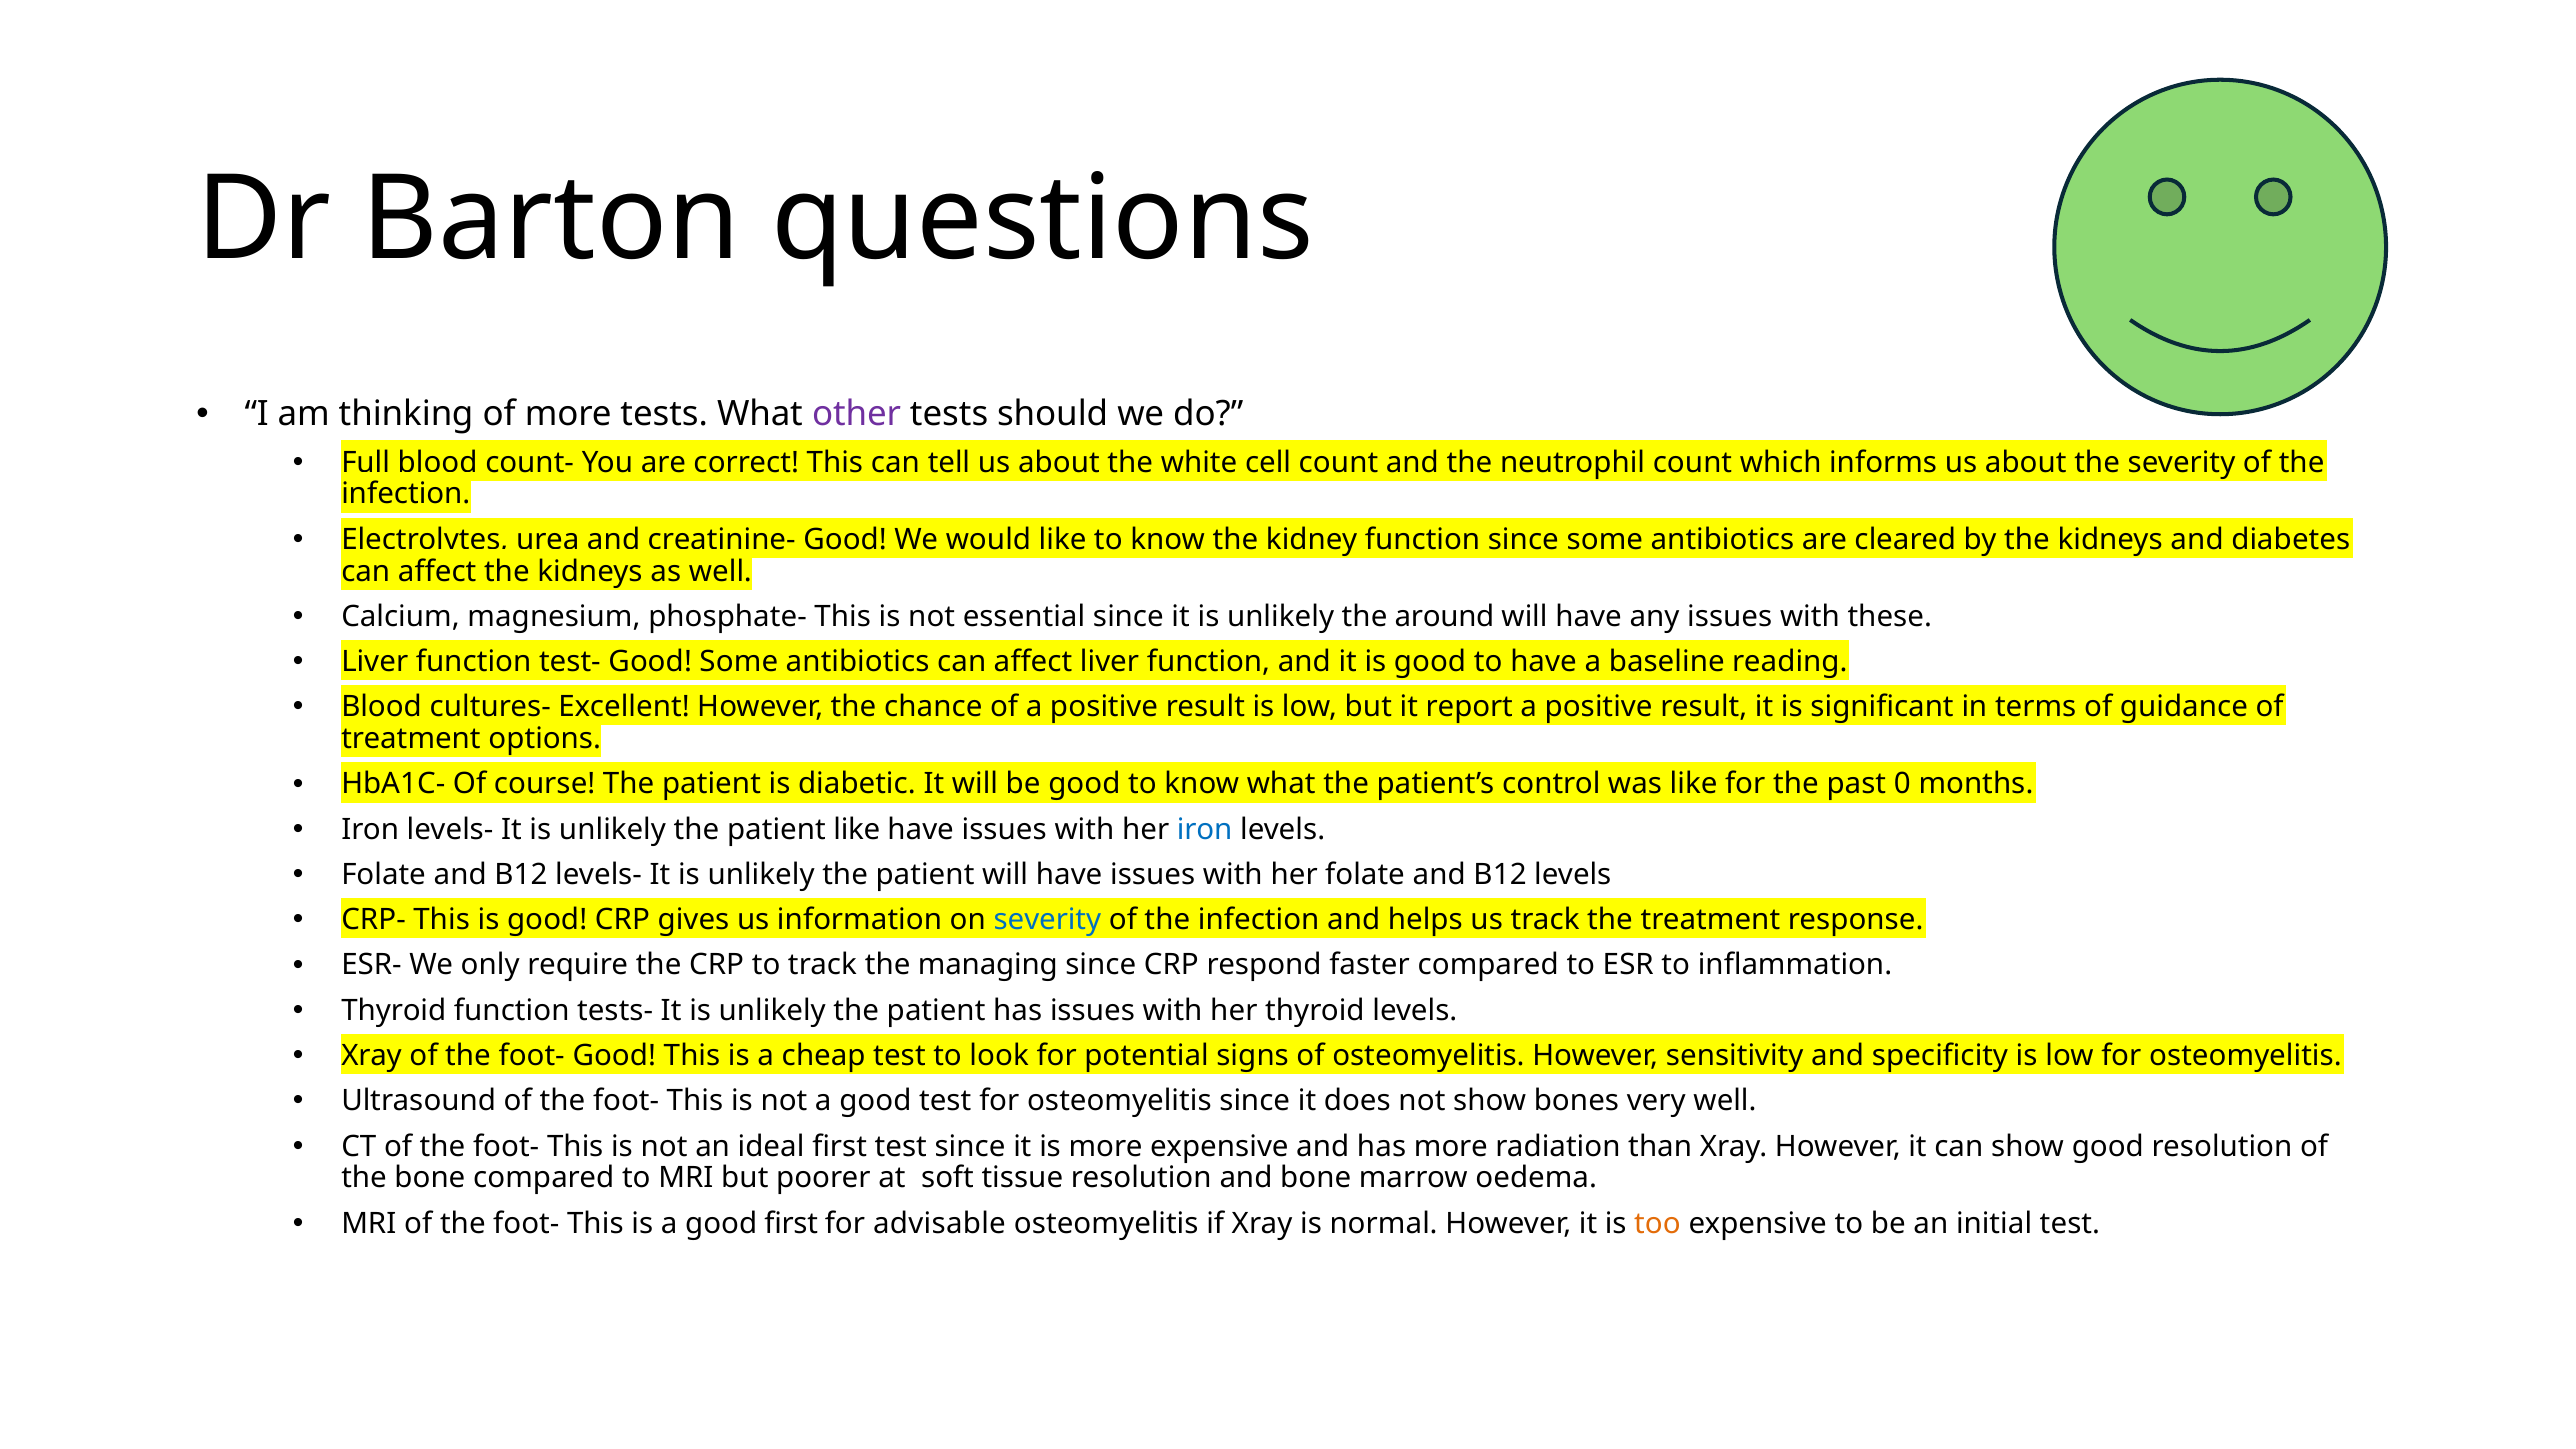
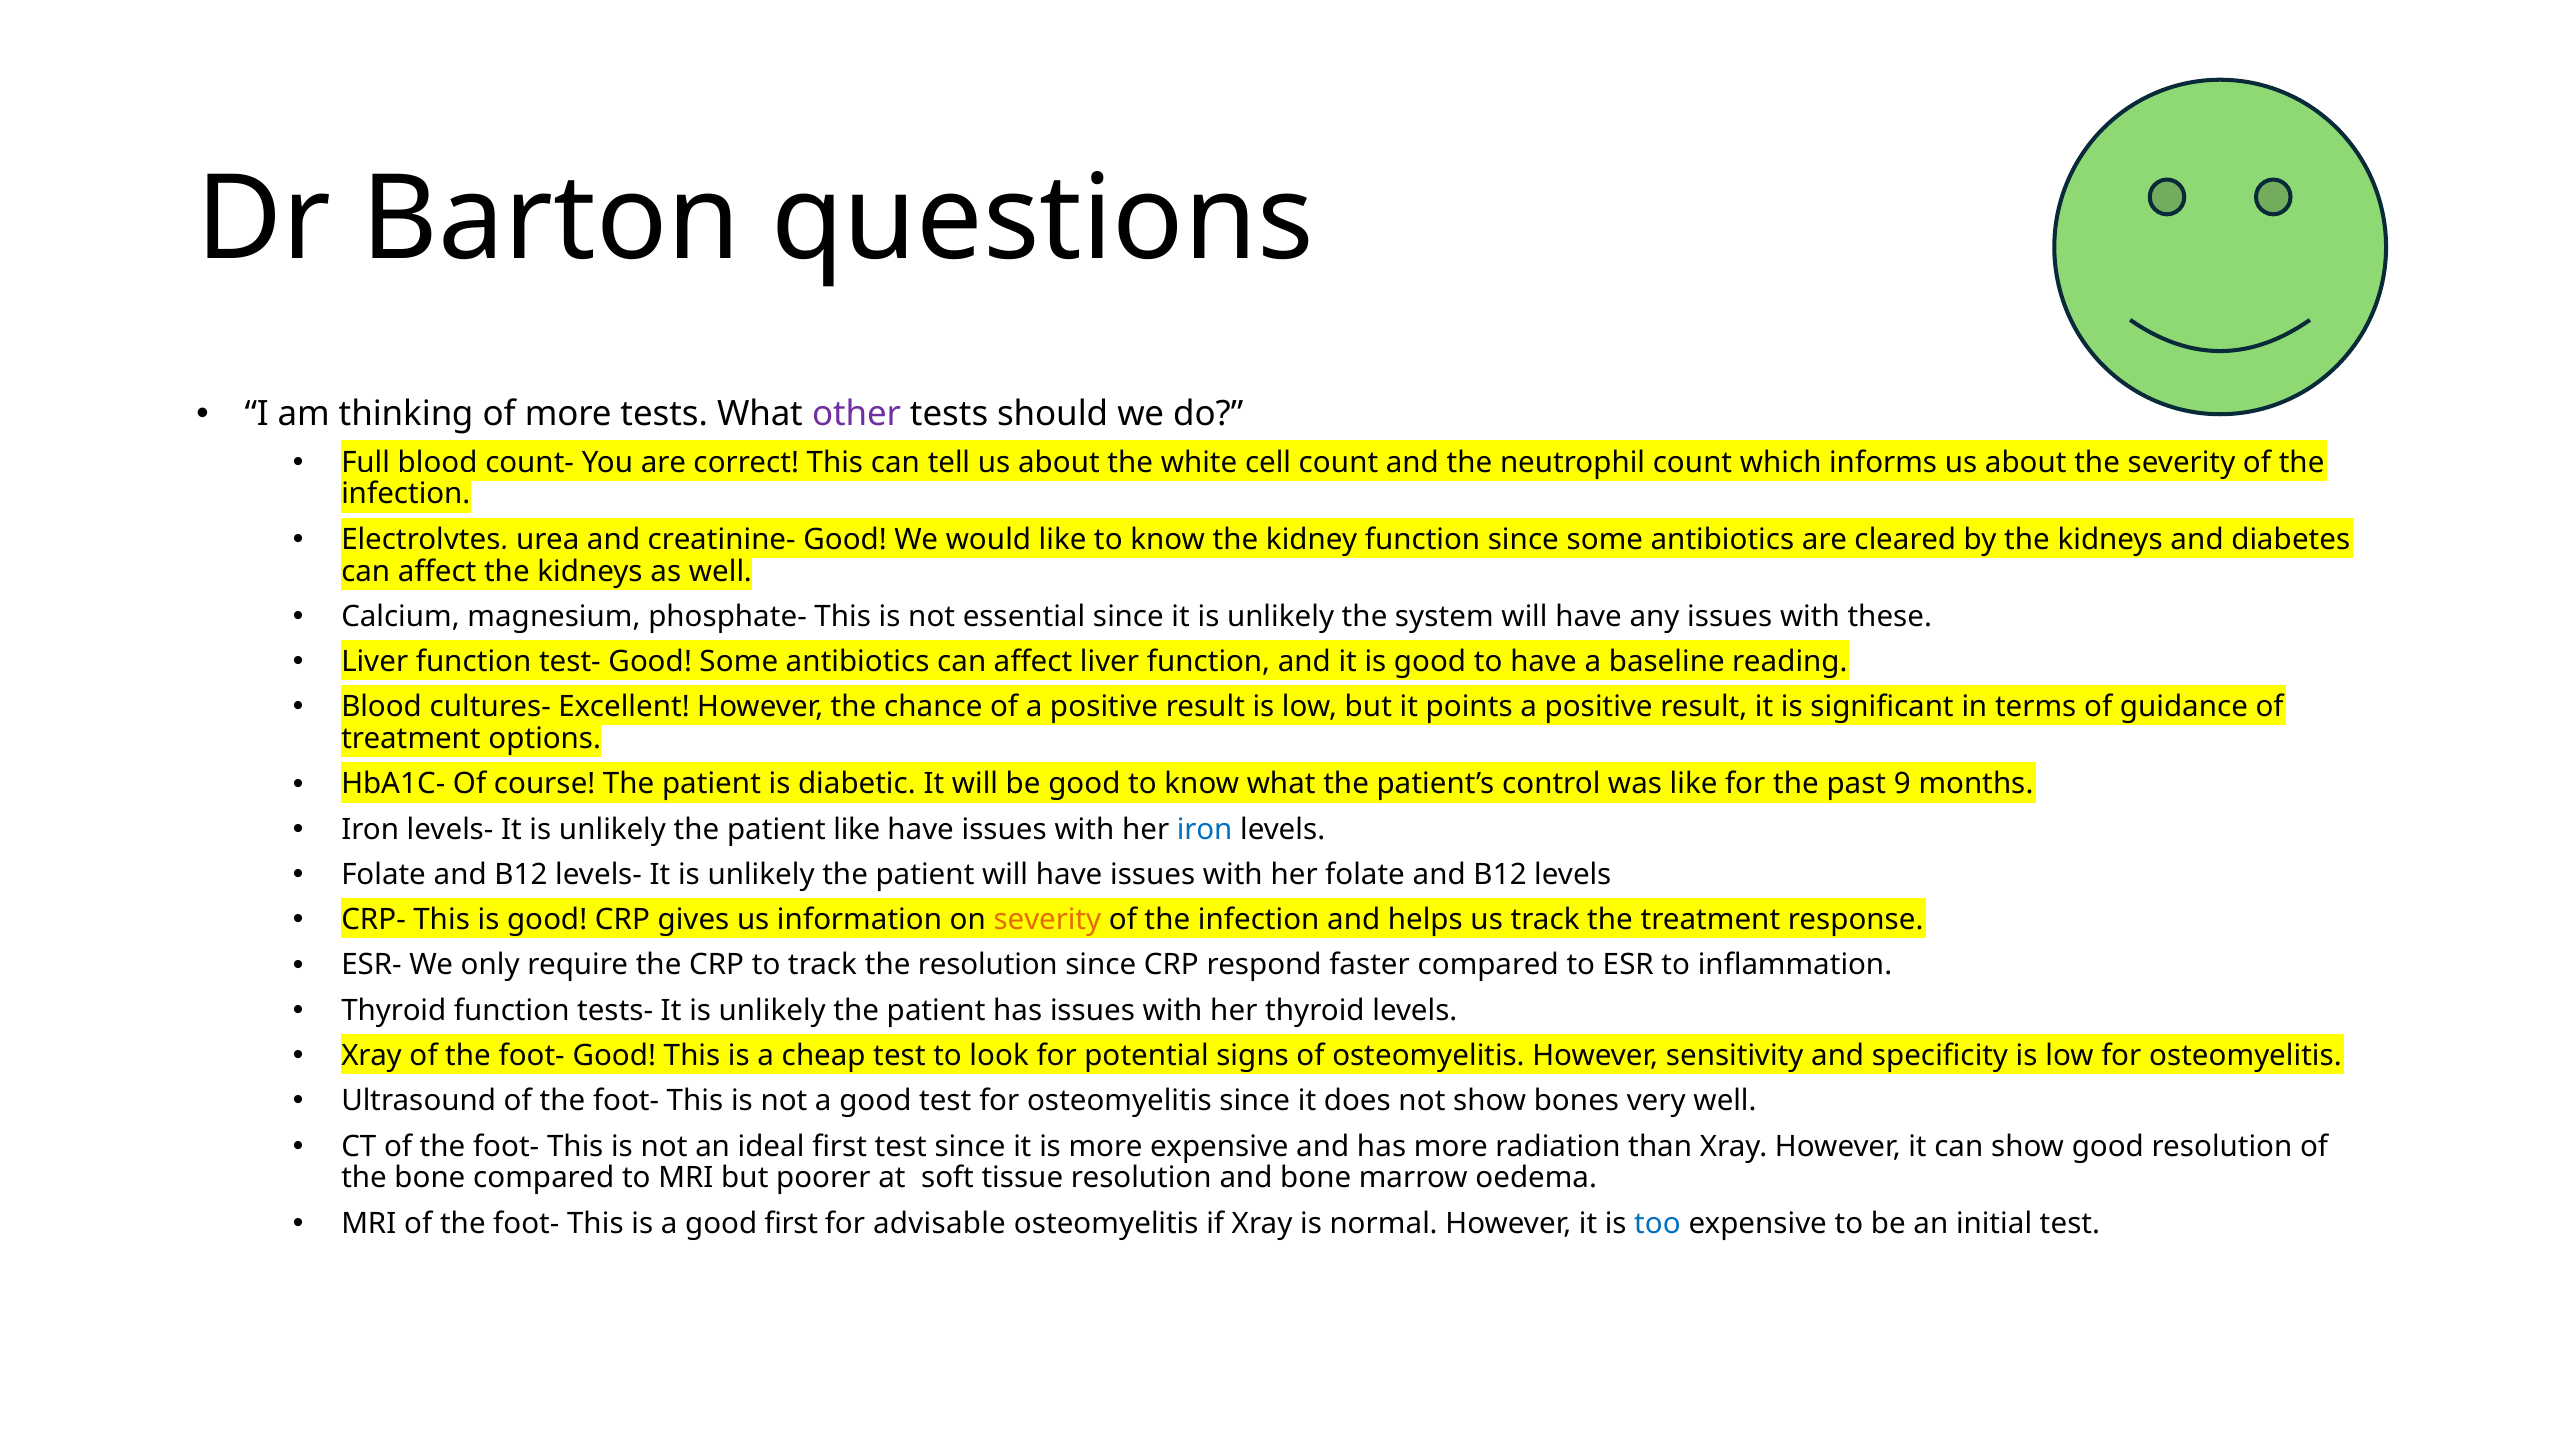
around: around -> system
report: report -> points
0: 0 -> 9
severity at (1047, 920) colour: blue -> orange
the managing: managing -> resolution
too colour: orange -> blue
